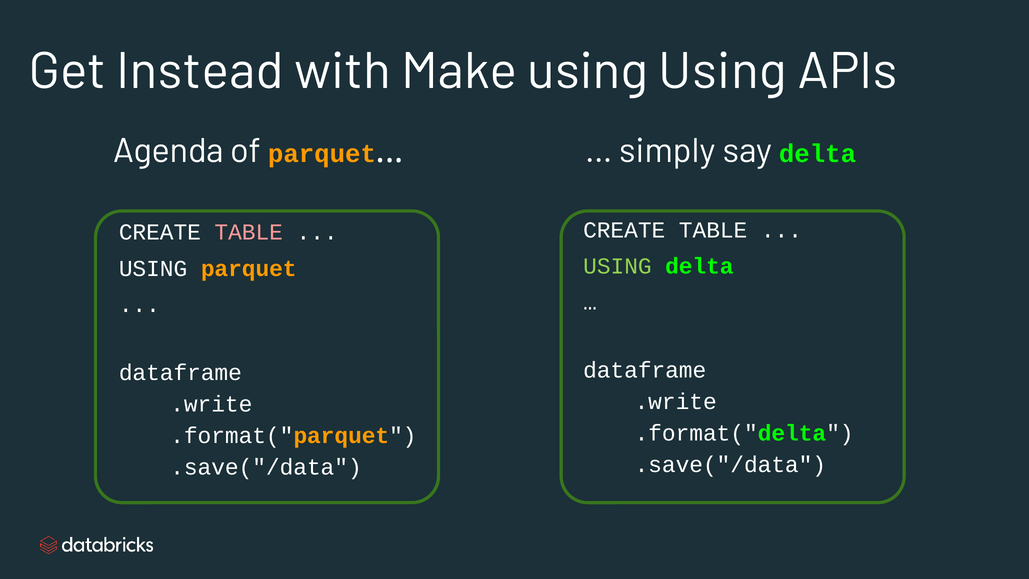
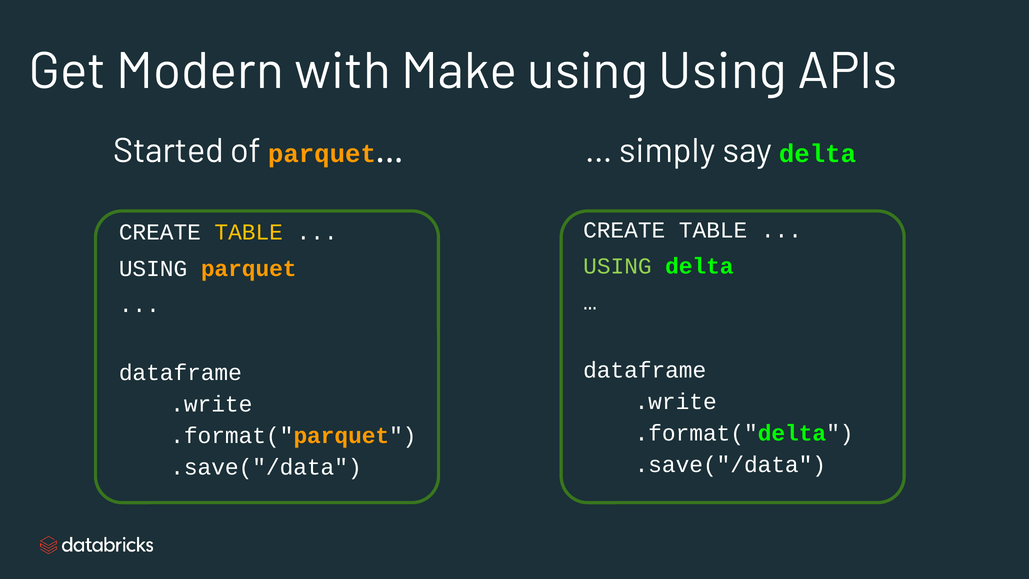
Instead: Instead -> Modern
Agenda: Agenda -> Started
TABLE at (249, 232) colour: pink -> yellow
